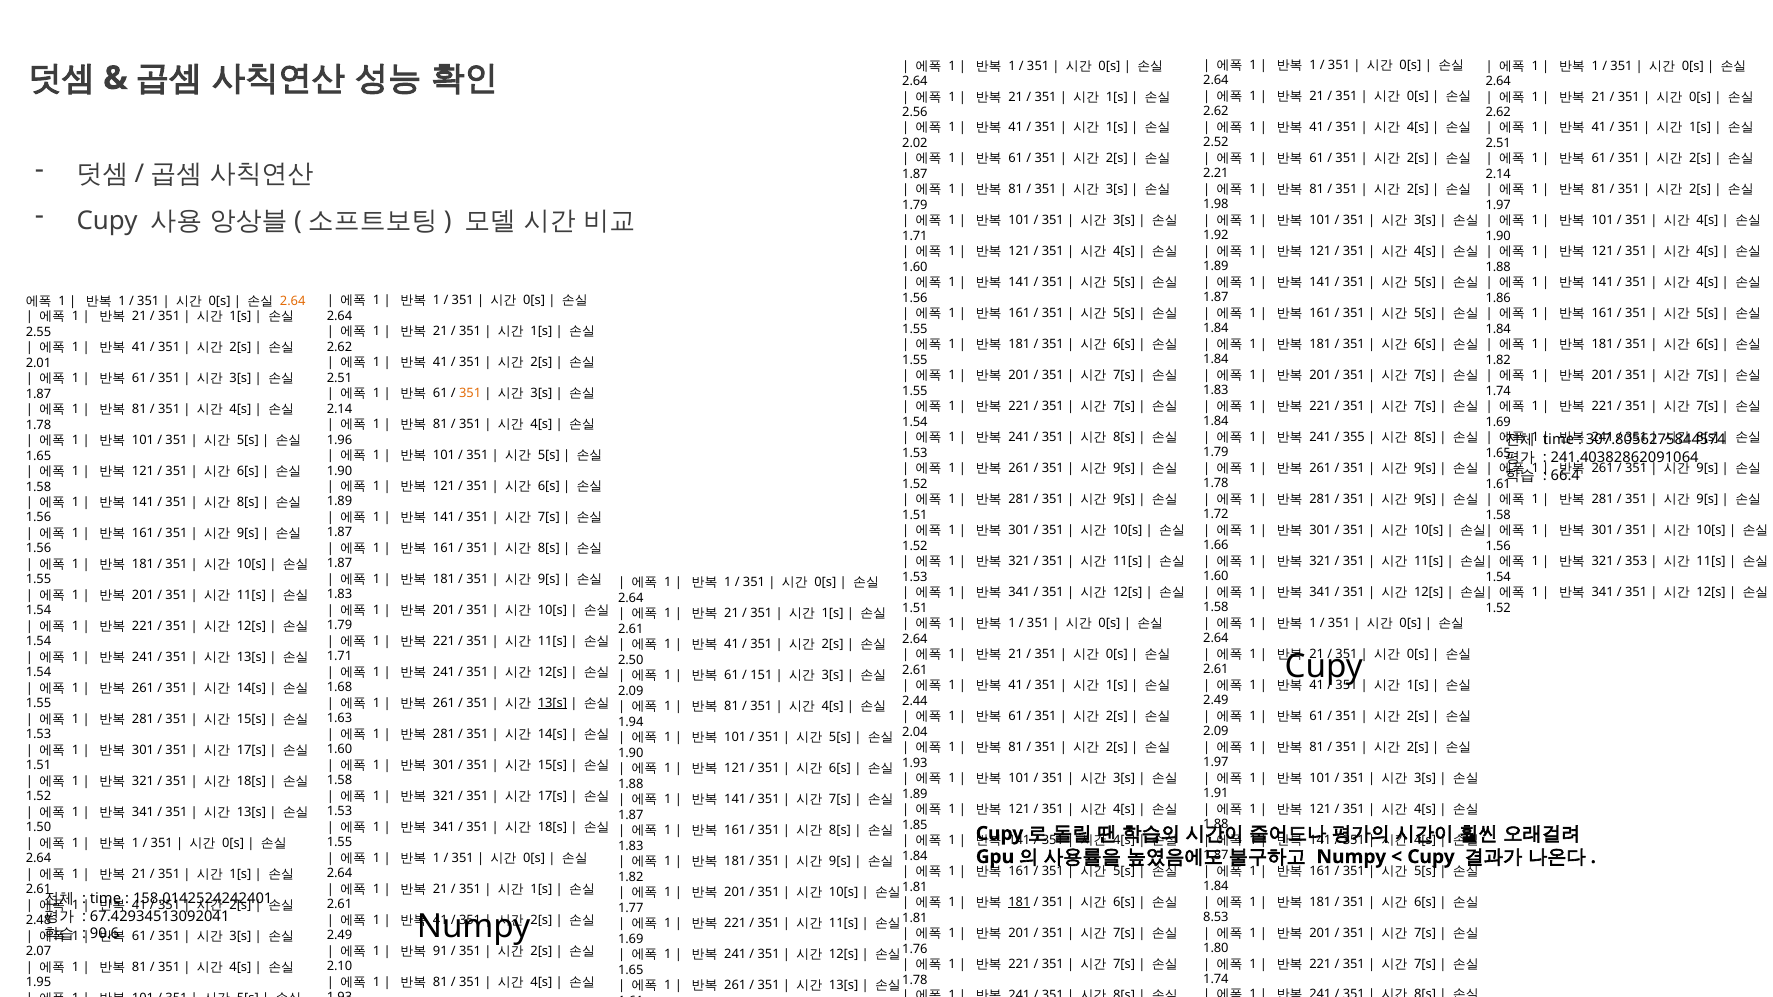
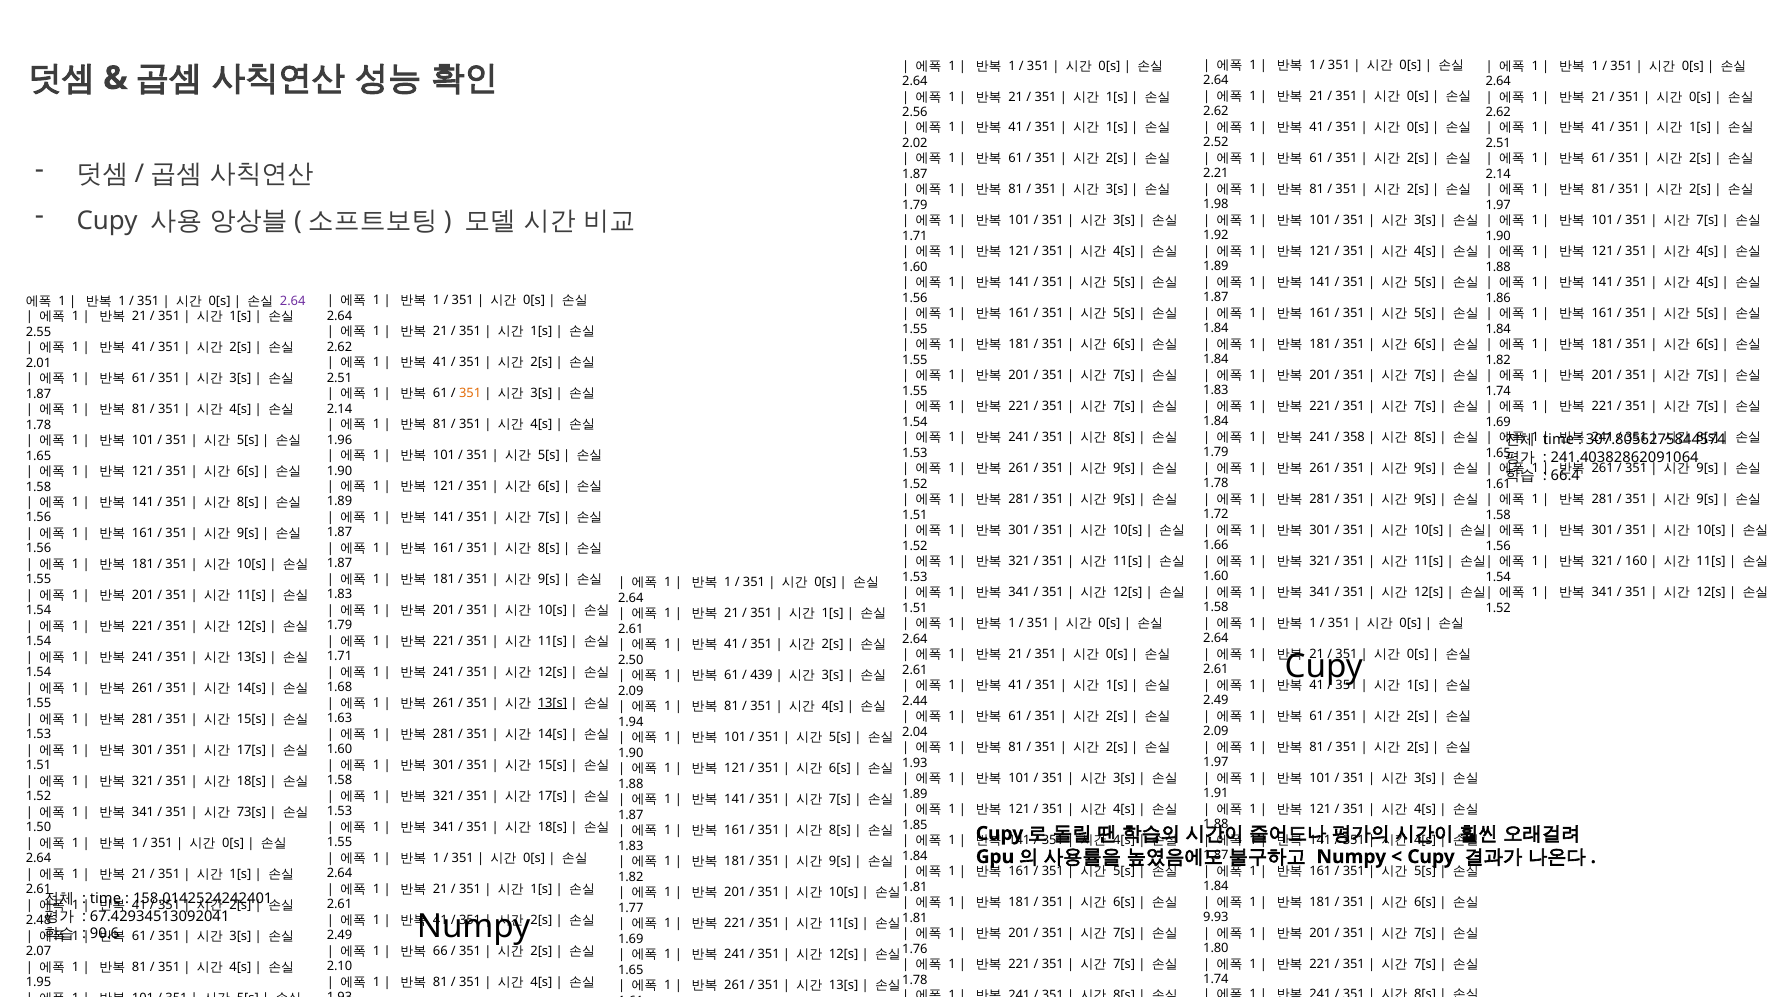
4[s at (1418, 127): 4[s -> 0[s
4[s at (1707, 221): 4[s -> 7[s
2.64 at (293, 301) colour: orange -> purple
355: 355 -> 358
353: 353 -> 160
151: 151 -> 439
13[s at (251, 812): 13[s -> 73[s
181 at (1019, 903) underline: present -> none
8.53: 8.53 -> 9.93
91: 91 -> 66
